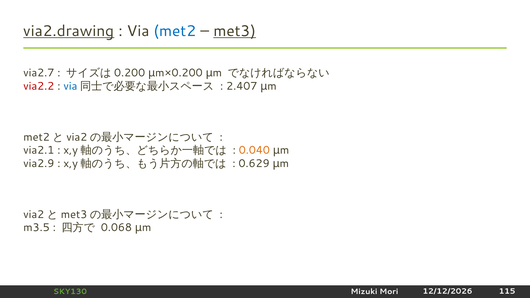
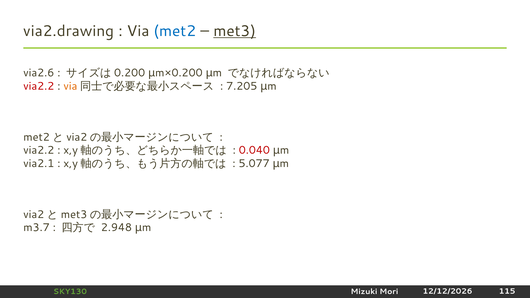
via2.drawing underline: present -> none
via2.7: via2.7 -> via2.6
via at (70, 86) colour: blue -> orange
2.407: 2.407 -> 7.205
via2.1 at (39, 150): via2.1 -> via2.2
0.040 colour: orange -> red
via2.9: via2.9 -> via2.1
0.629: 0.629 -> 5.077
m3.5: m3.5 -> m3.7
0.068: 0.068 -> 2.948
